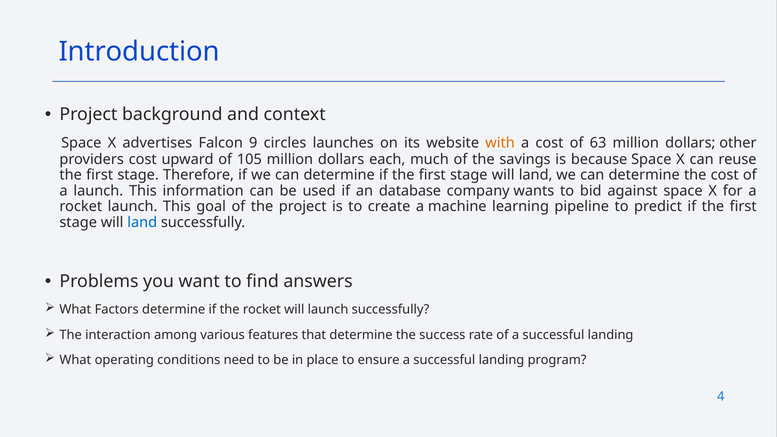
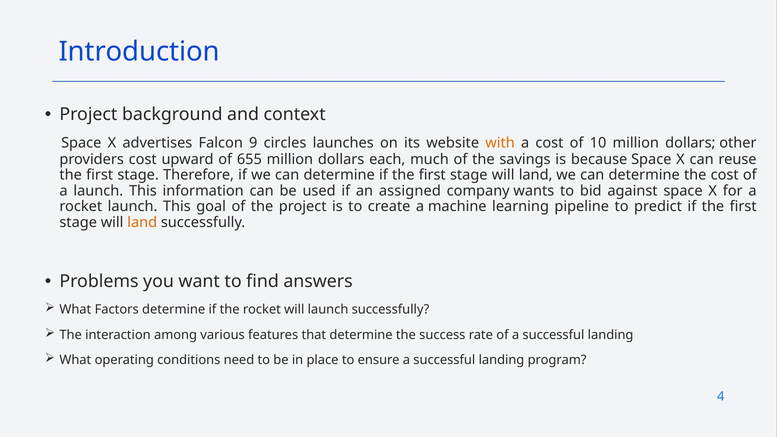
63: 63 -> 10
105: 105 -> 655
database: database -> assigned
land at (142, 222) colour: blue -> orange
